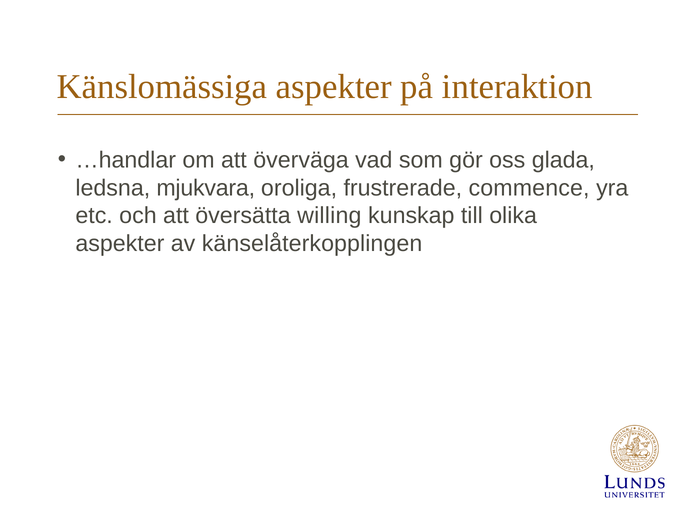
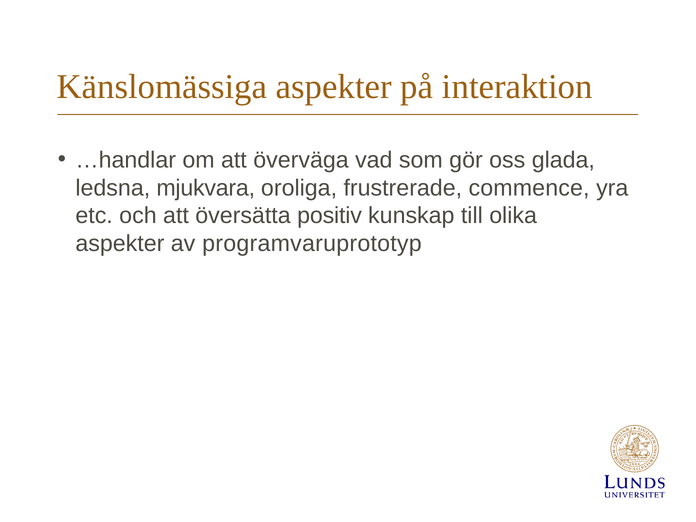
willing: willing -> positiv
känselåterkopplingen: känselåterkopplingen -> programvaruprototyp
